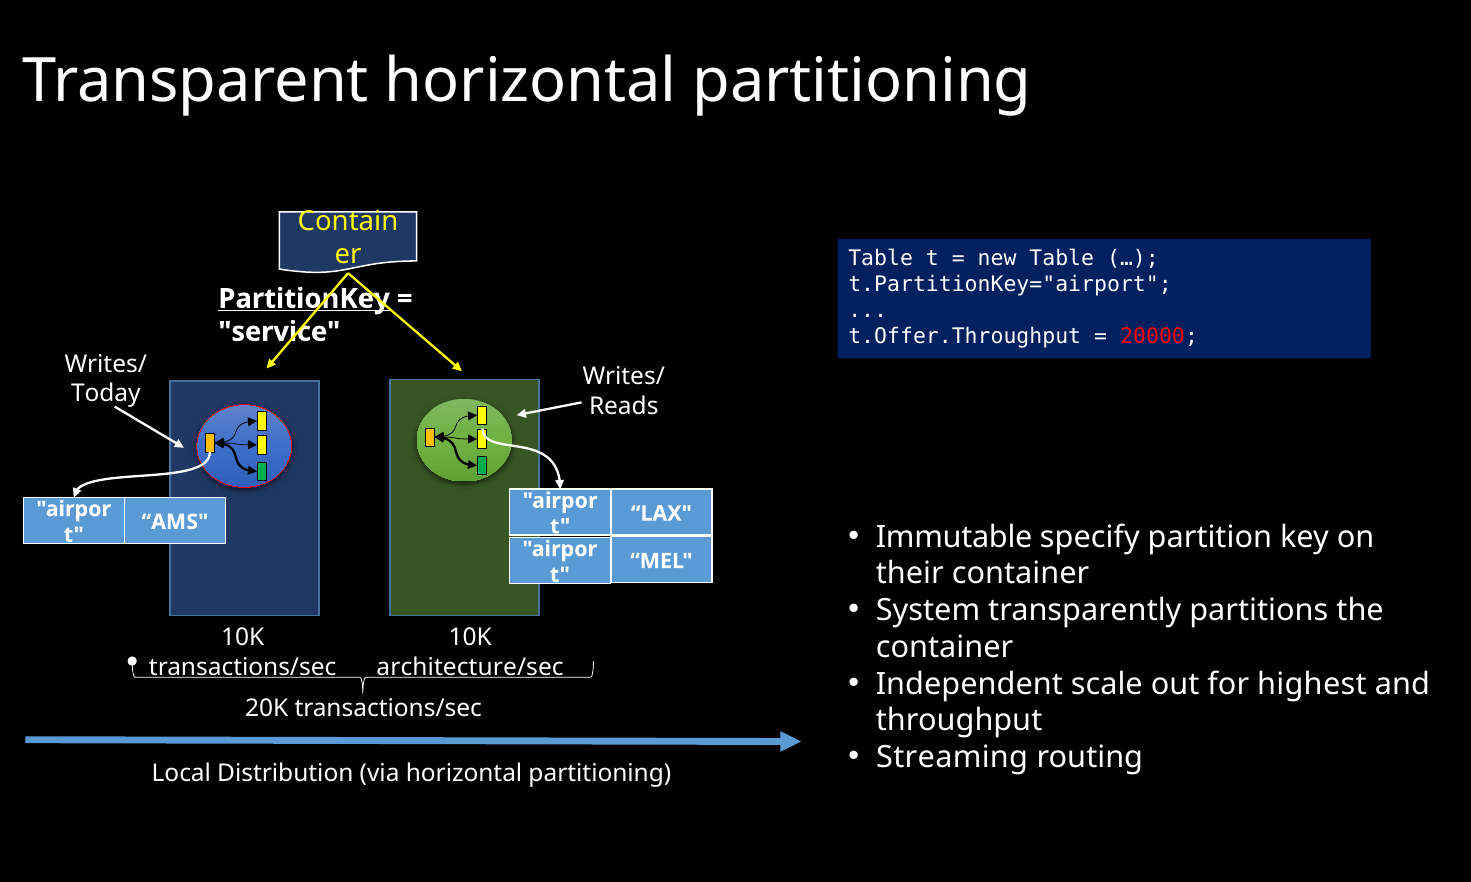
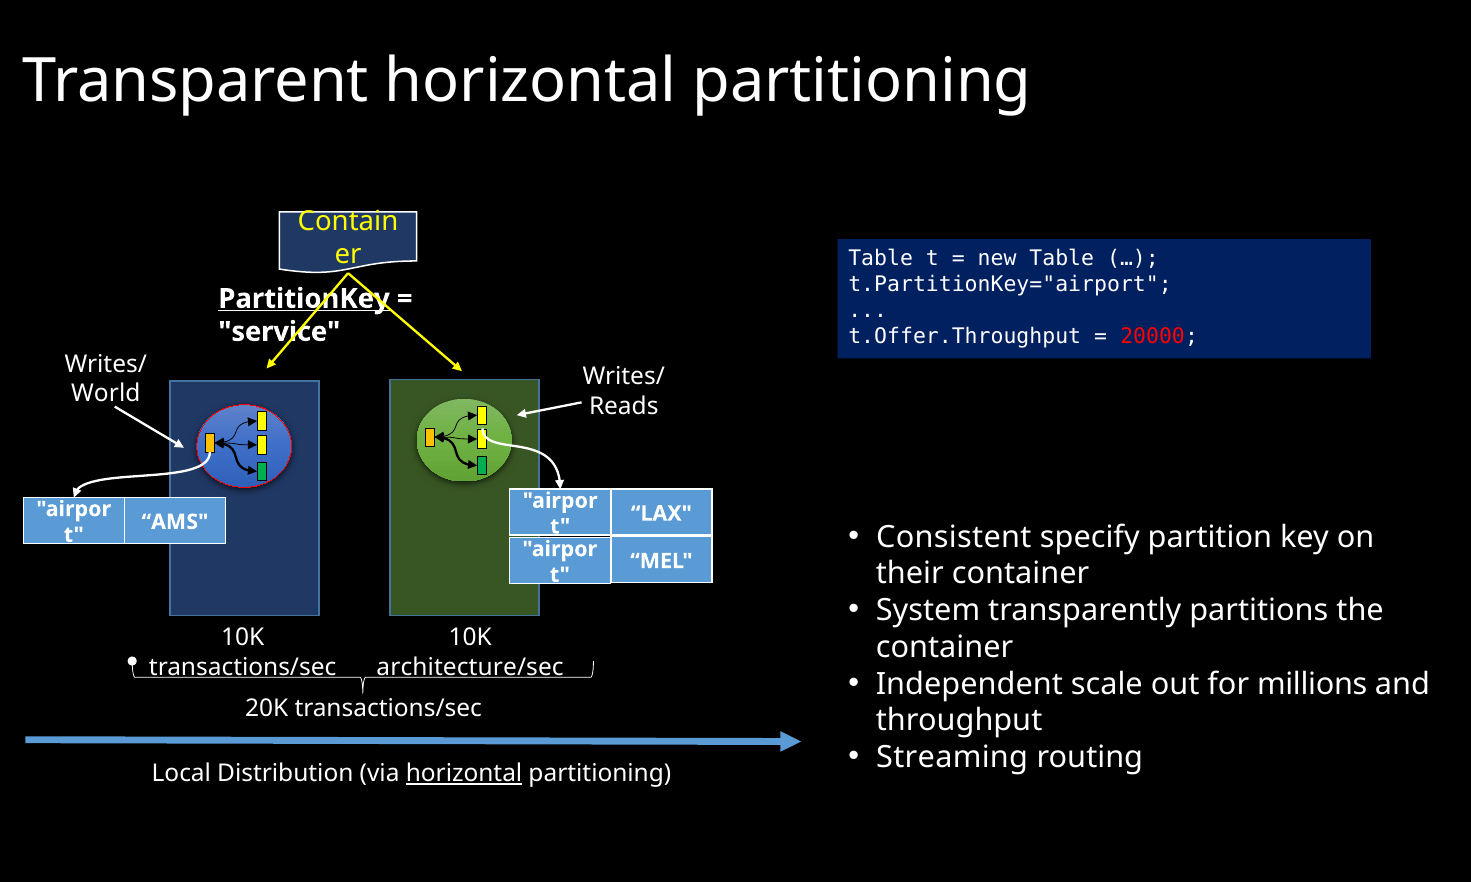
Today: Today -> World
Immutable: Immutable -> Consistent
highest: highest -> millions
horizontal at (464, 774) underline: none -> present
